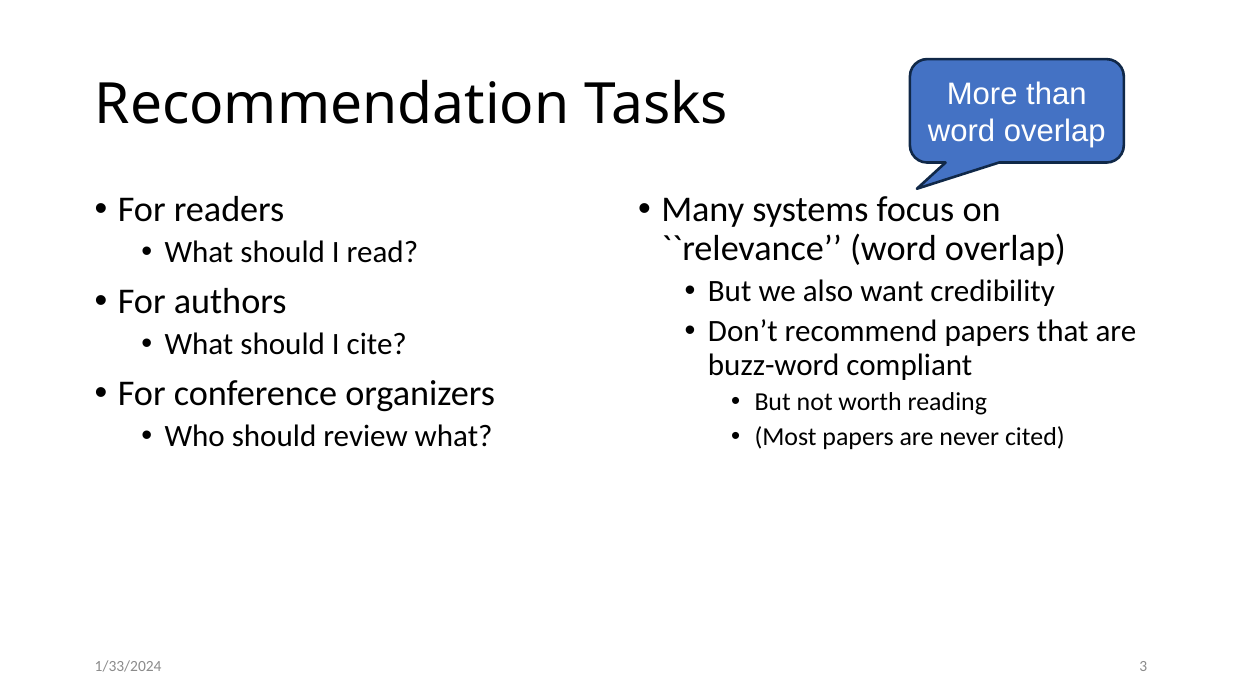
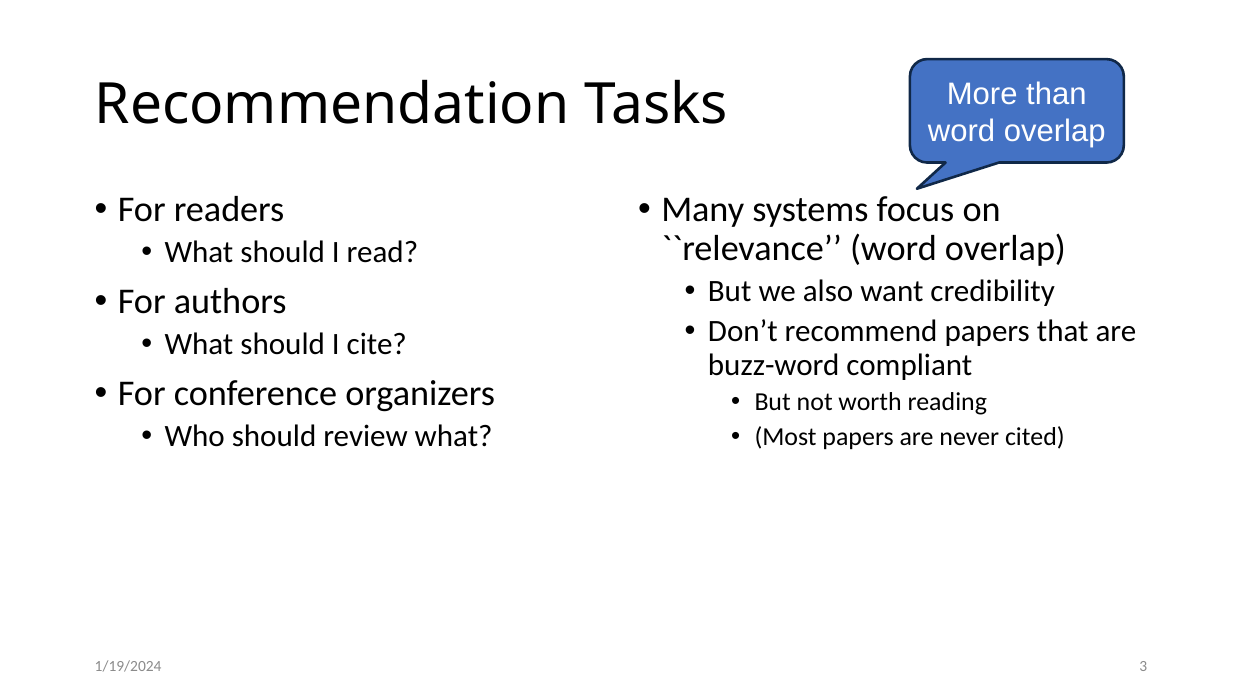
1/33/2024: 1/33/2024 -> 1/19/2024
